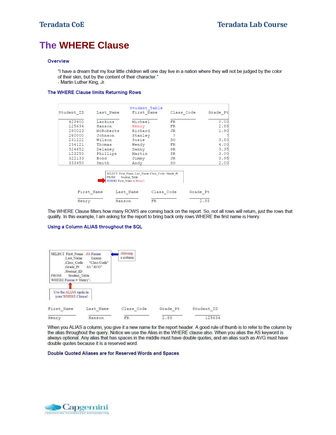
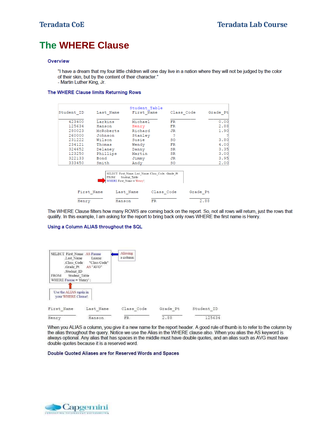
The colour: purple -> green
